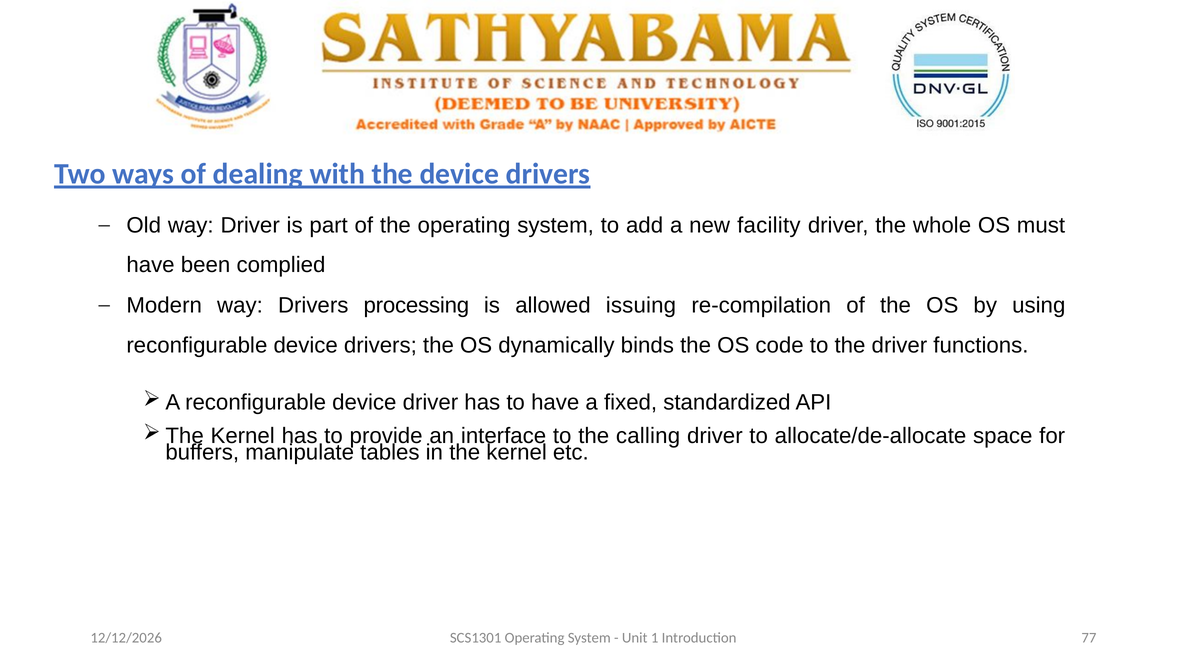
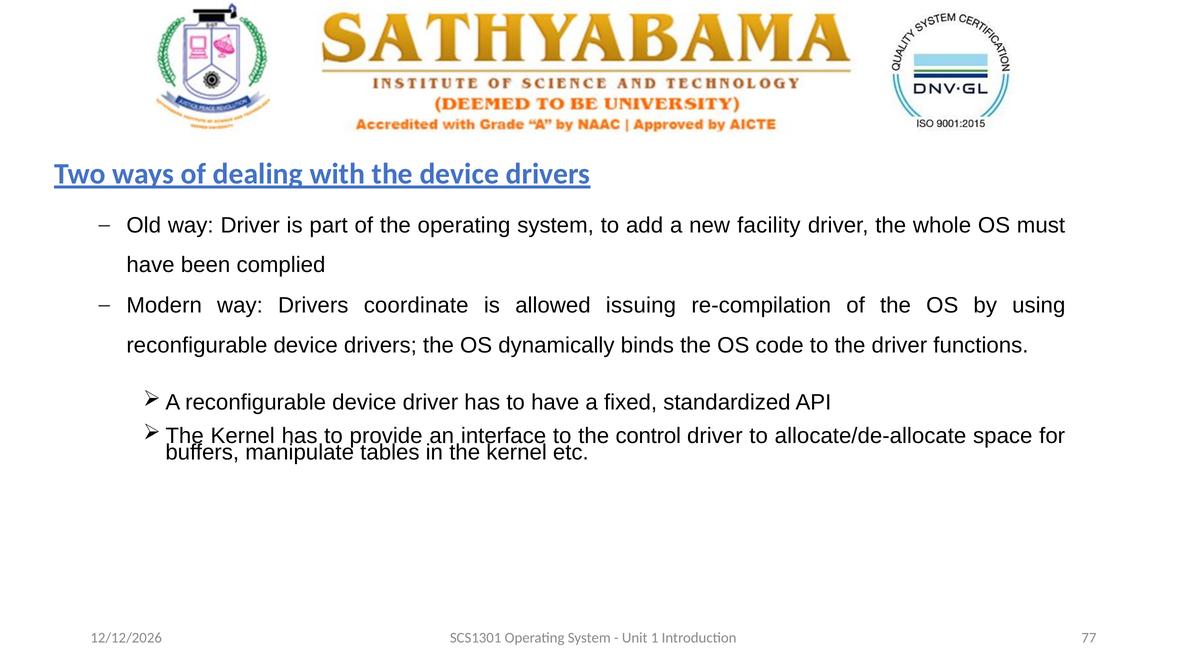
processing: processing -> coordinate
calling: calling -> control
